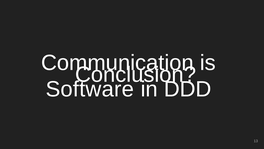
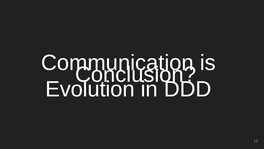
Software: Software -> Evolution
